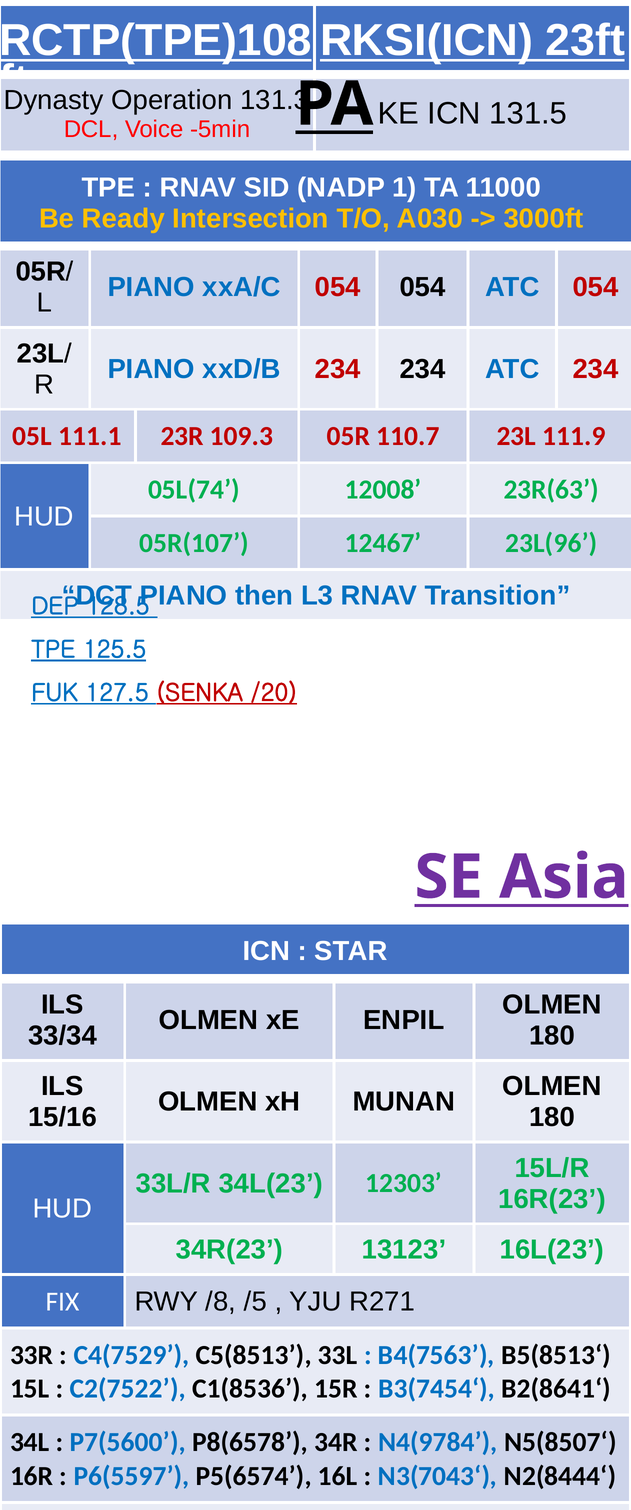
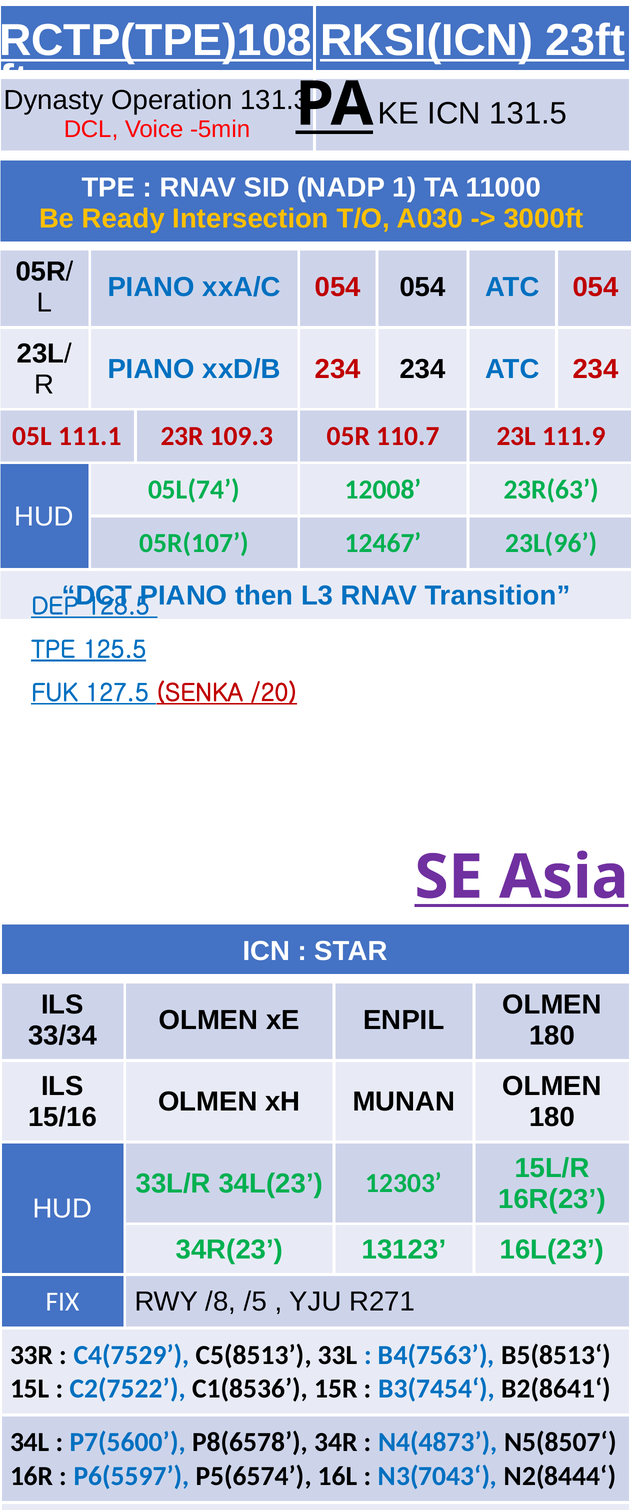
N4(9784: N4(9784 -> N4(4873
